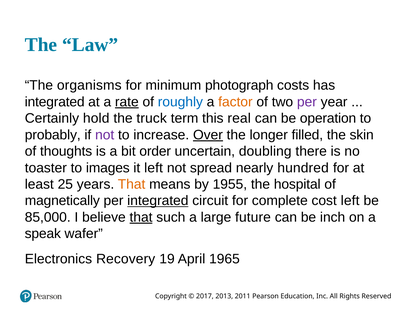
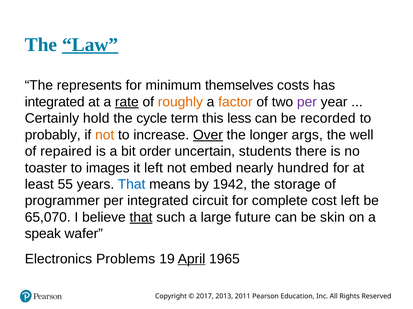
Law underline: none -> present
organisms: organisms -> represents
photograph: photograph -> themselves
roughly colour: blue -> orange
truck: truck -> cycle
real: real -> less
operation: operation -> recorded
not at (105, 135) colour: purple -> orange
filled: filled -> args
skin: skin -> well
thoughts: thoughts -> repaired
doubling: doubling -> students
spread: spread -> embed
25: 25 -> 55
That at (132, 185) colour: orange -> blue
1955: 1955 -> 1942
hospital: hospital -> storage
magnetically: magnetically -> programmer
integrated at (158, 201) underline: present -> none
85,000: 85,000 -> 65,070
inch: inch -> skin
Recovery: Recovery -> Problems
April underline: none -> present
